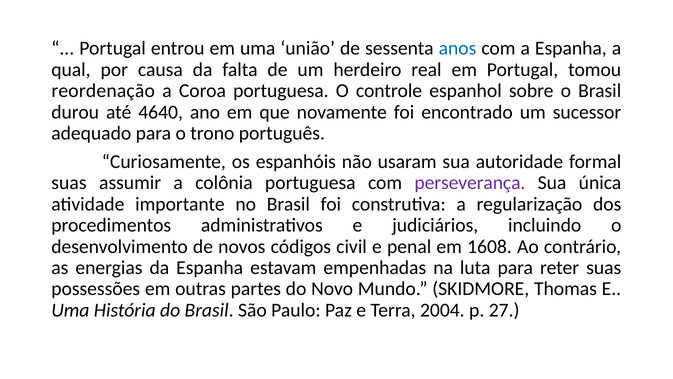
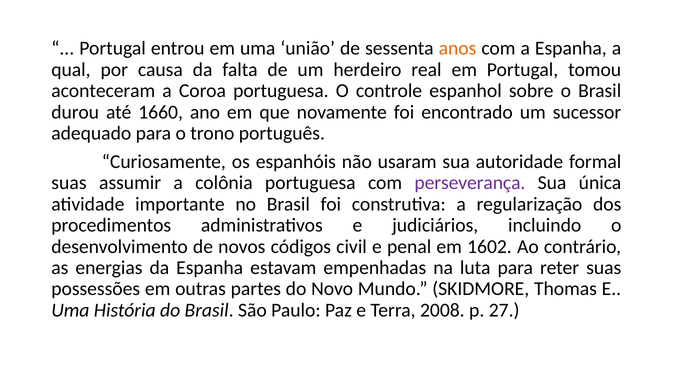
anos colour: blue -> orange
reordenação: reordenação -> aconteceram
4640: 4640 -> 1660
1608: 1608 -> 1602
2004: 2004 -> 2008
